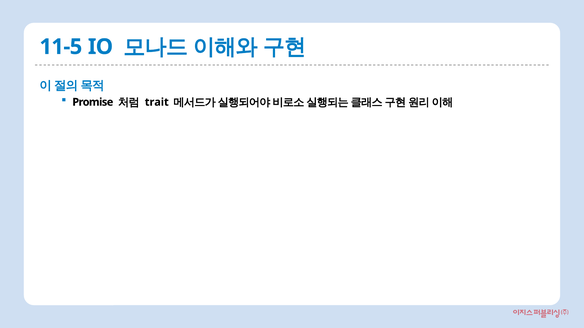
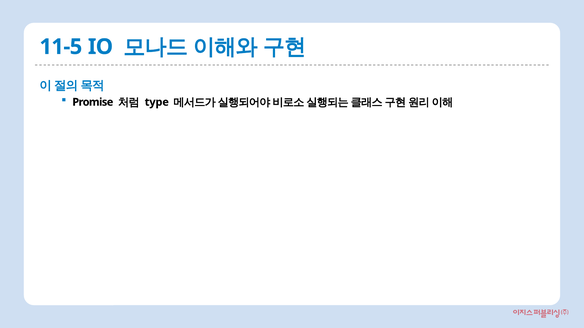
trait: trait -> type
